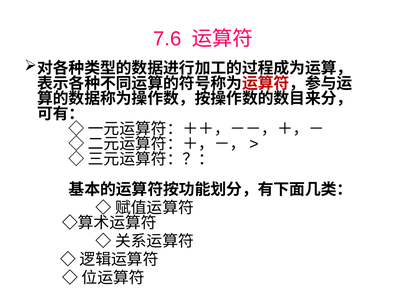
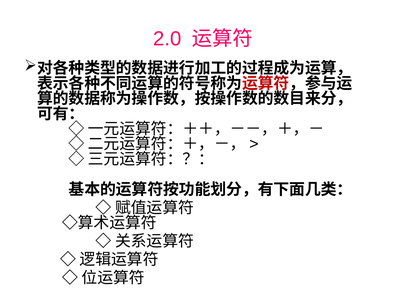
7.6: 7.6 -> 2.0
